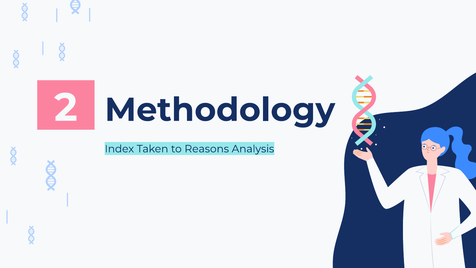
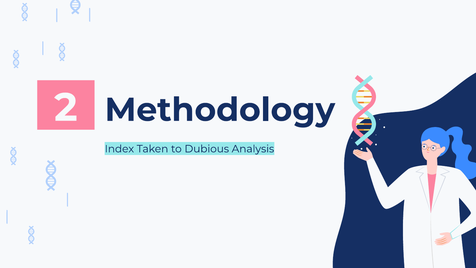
Reasons: Reasons -> Dubious
